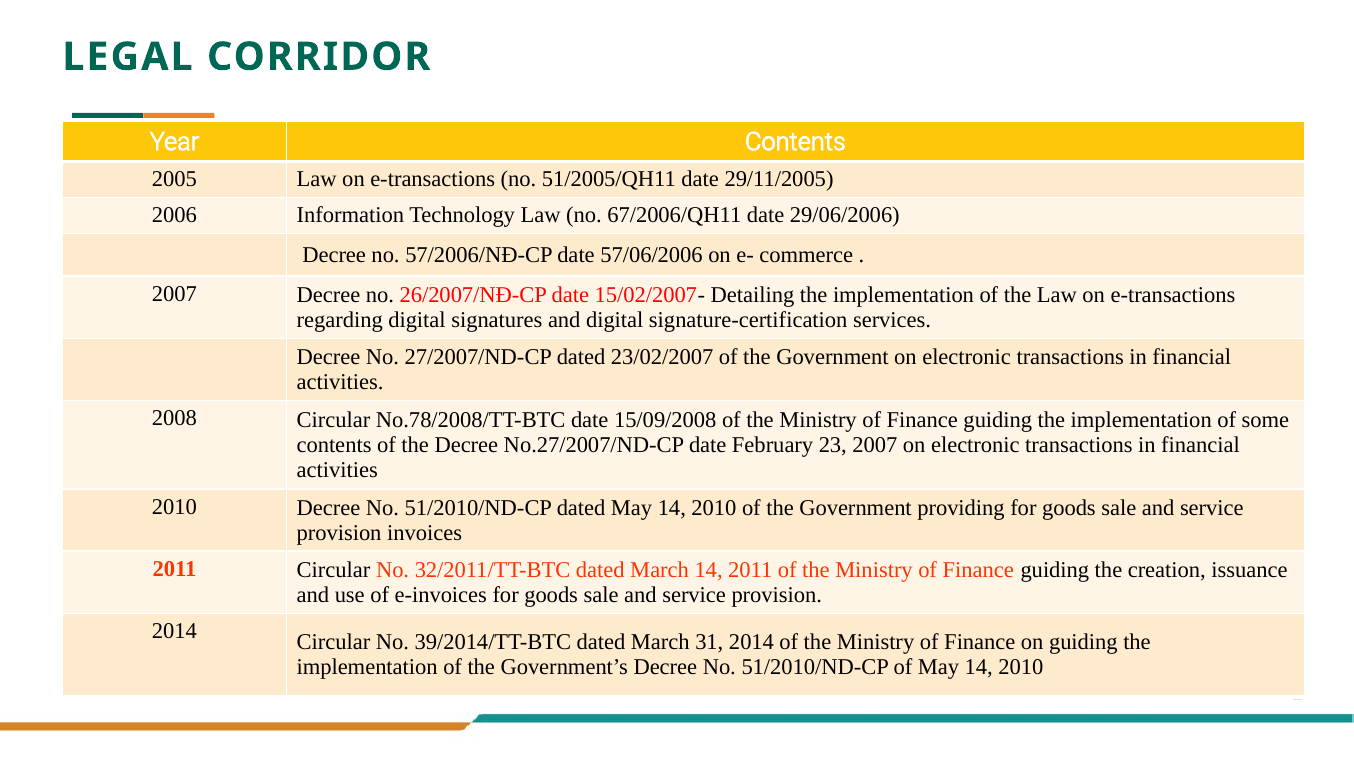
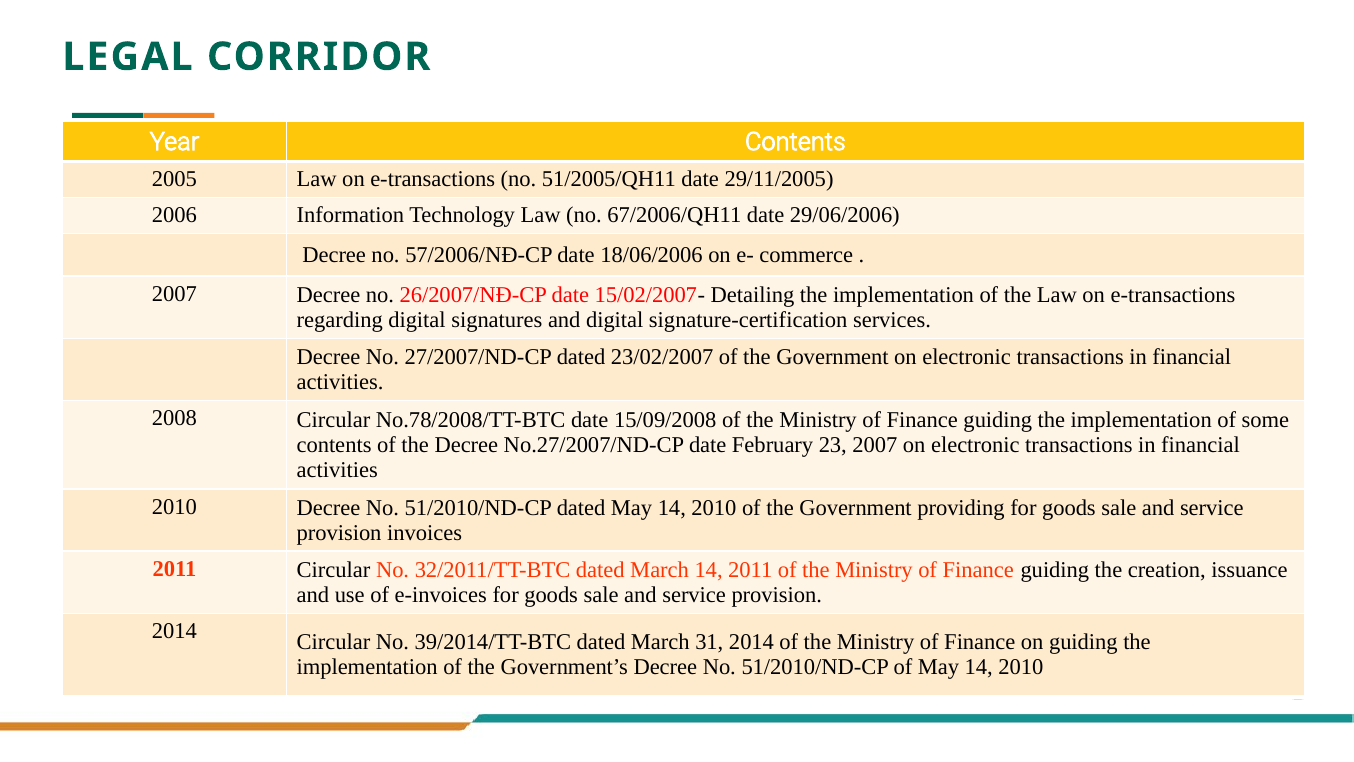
57/06/2006: 57/06/2006 -> 18/06/2006
